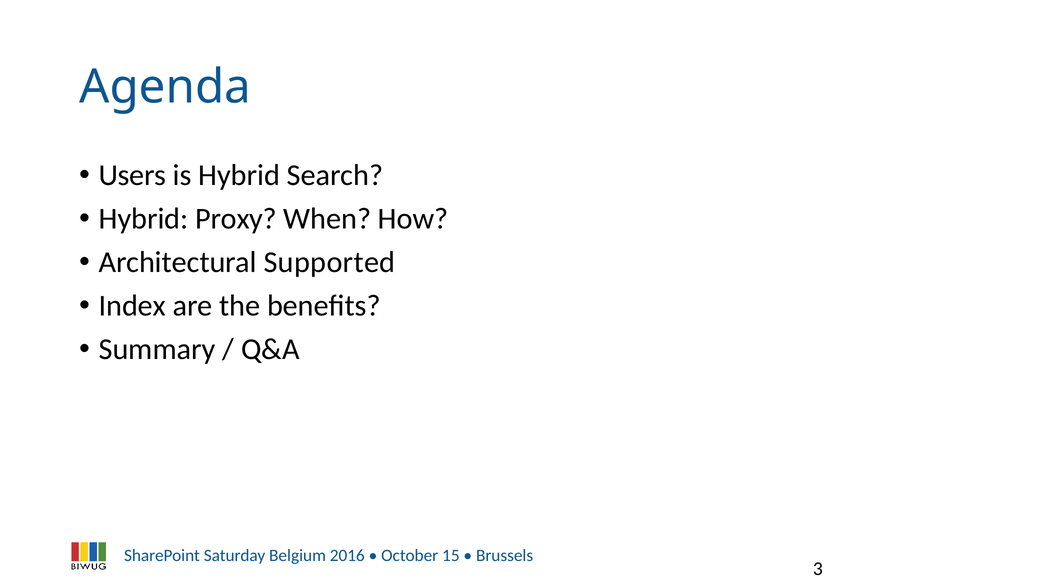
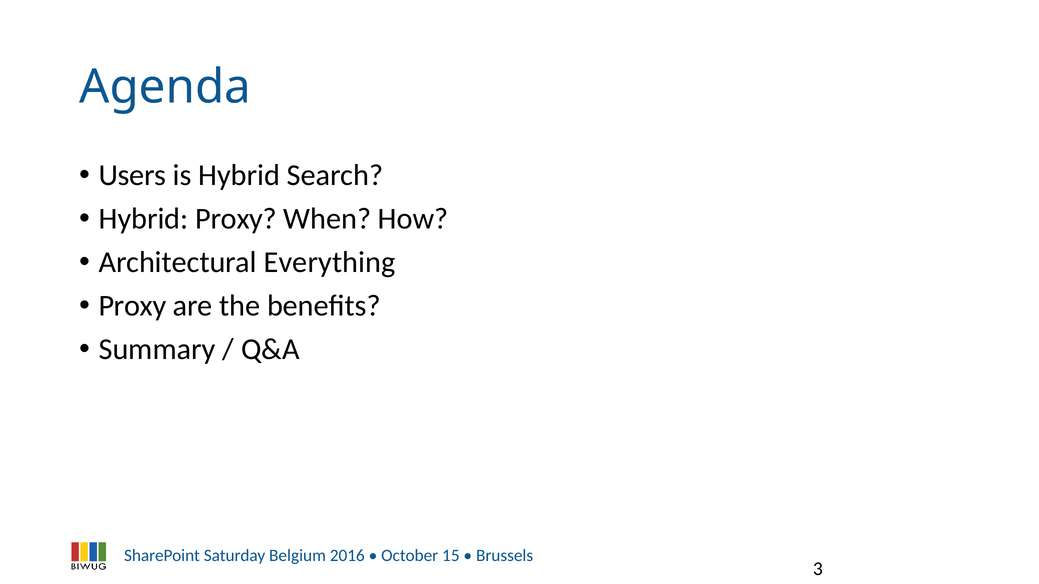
Supported: Supported -> Everything
Index at (132, 306): Index -> Proxy
